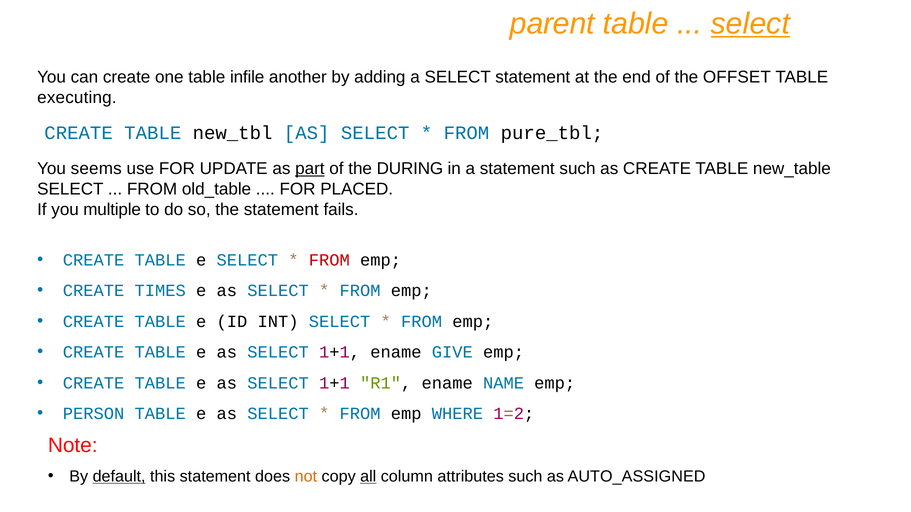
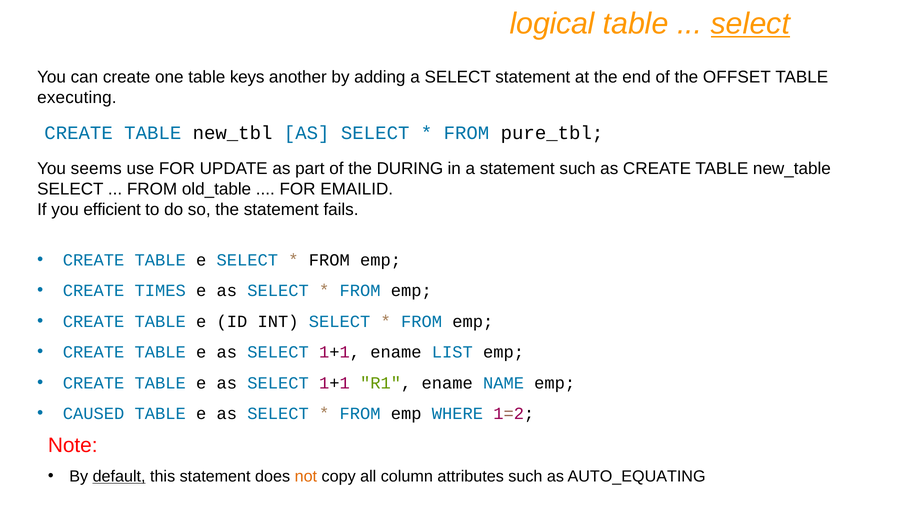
parent: parent -> logical
infile: infile -> keys
part underline: present -> none
PLACED: PLACED -> EMAILID
multiple: multiple -> efficient
FROM at (329, 260) colour: red -> black
GIVE: GIVE -> LIST
PERSON: PERSON -> CAUSED
all underline: present -> none
AUTO_ASSIGNED: AUTO_ASSIGNED -> AUTO_EQUATING
